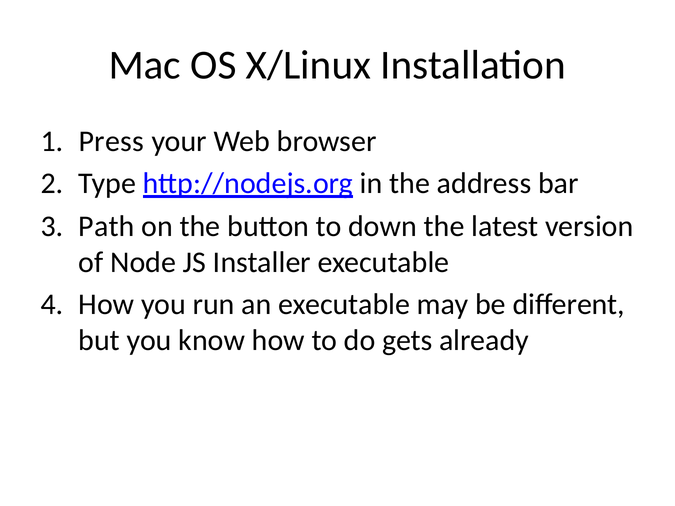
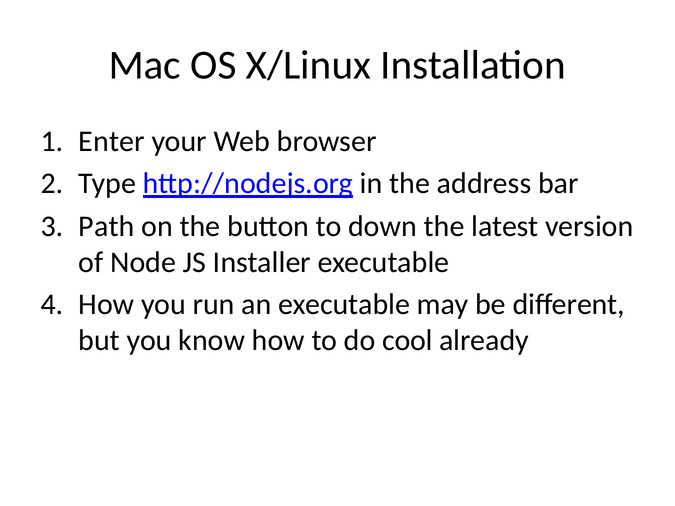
Press: Press -> Enter
gets: gets -> cool
